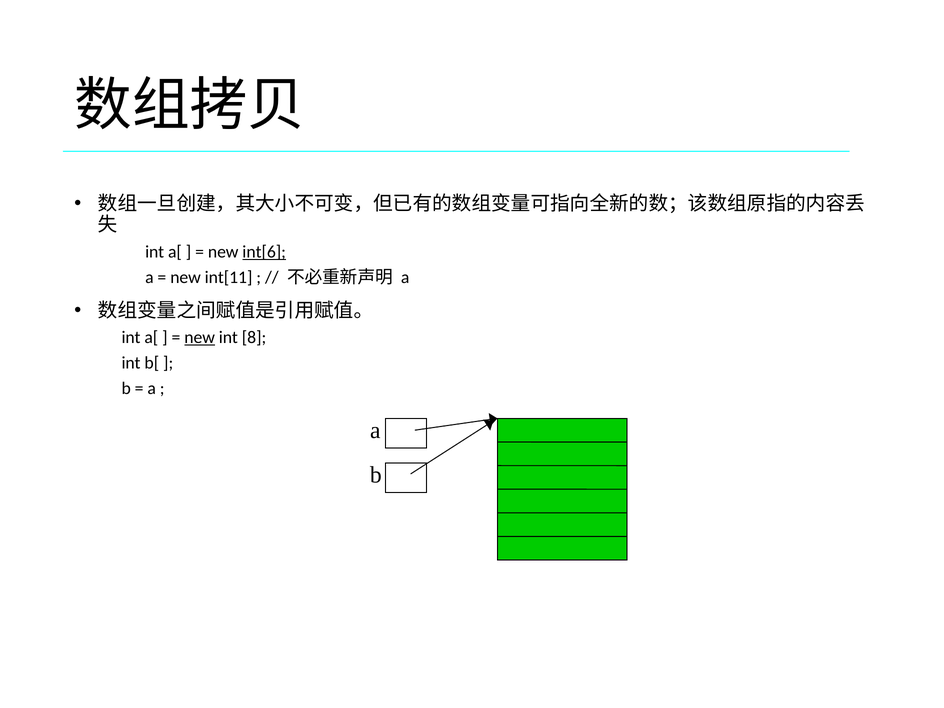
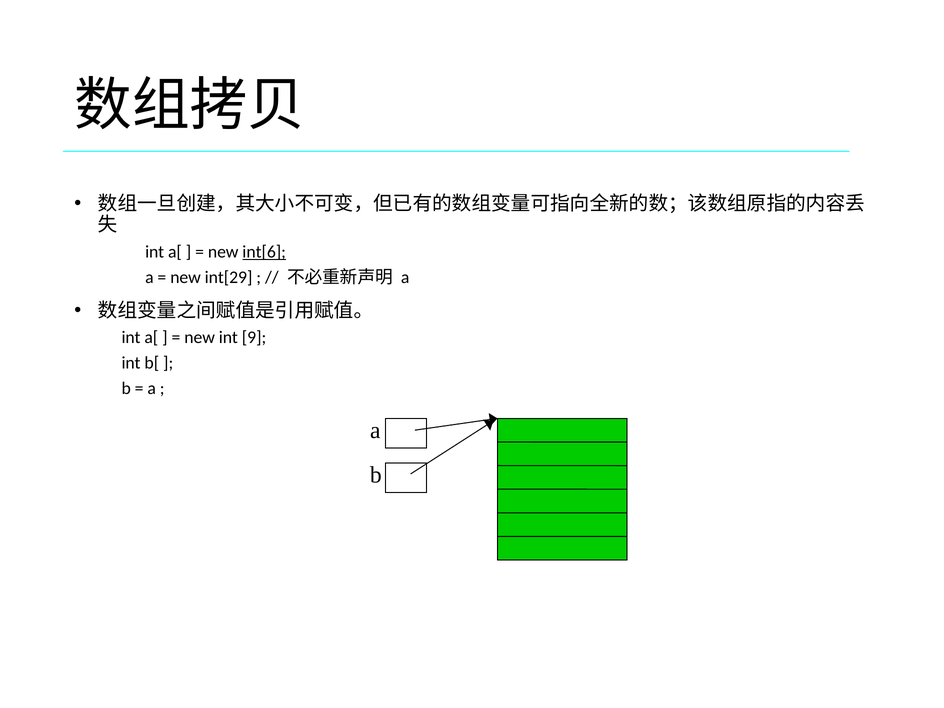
int[11: int[11 -> int[29
new at (200, 337) underline: present -> none
8: 8 -> 9
